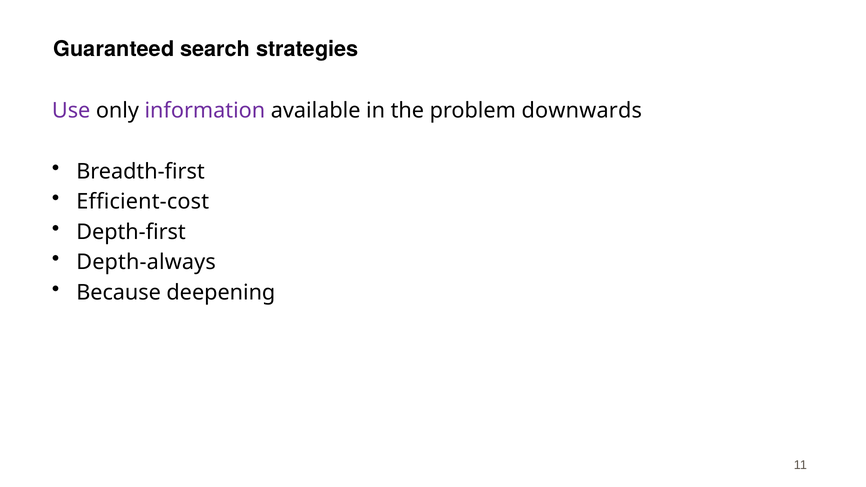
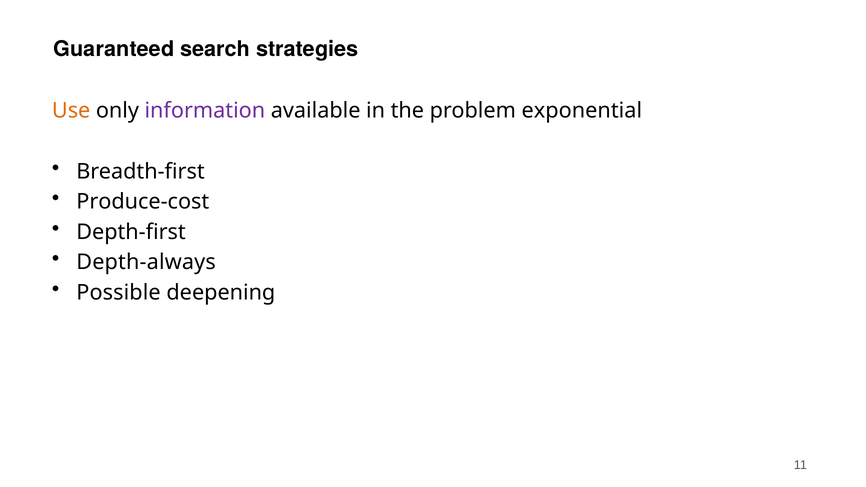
Use colour: purple -> orange
downwards: downwards -> exponential
Efficient-cost: Efficient-cost -> Produce-cost
Because: Because -> Possible
